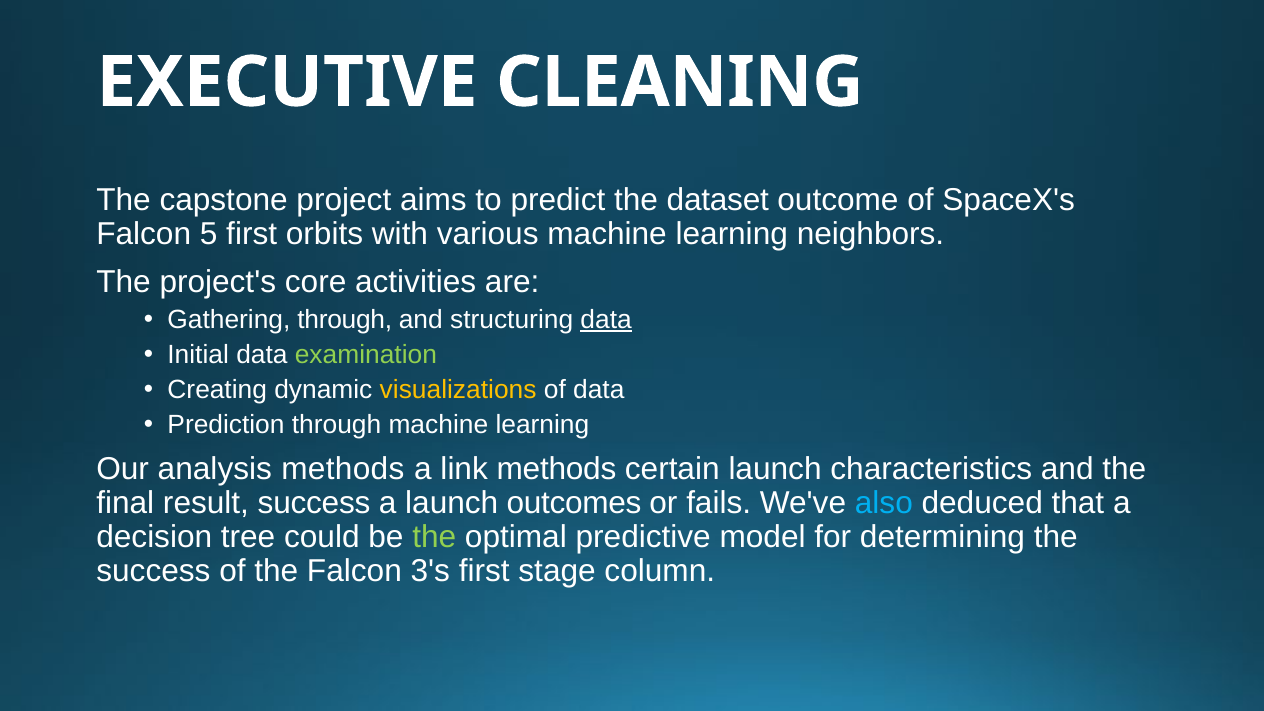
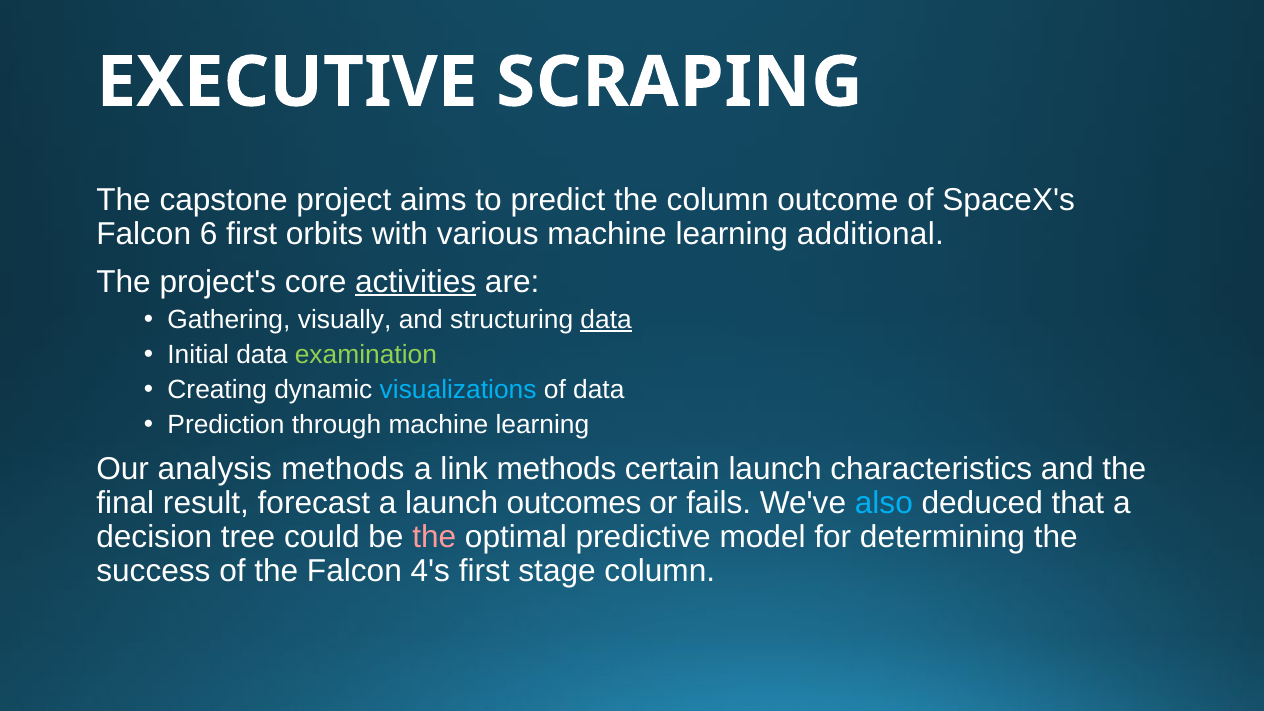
CLEANING: CLEANING -> SCRAPING
the dataset: dataset -> column
5: 5 -> 6
neighbors: neighbors -> additional
activities underline: none -> present
Gathering through: through -> visually
visualizations colour: yellow -> light blue
result success: success -> forecast
the at (434, 537) colour: light green -> pink
3's: 3's -> 4's
